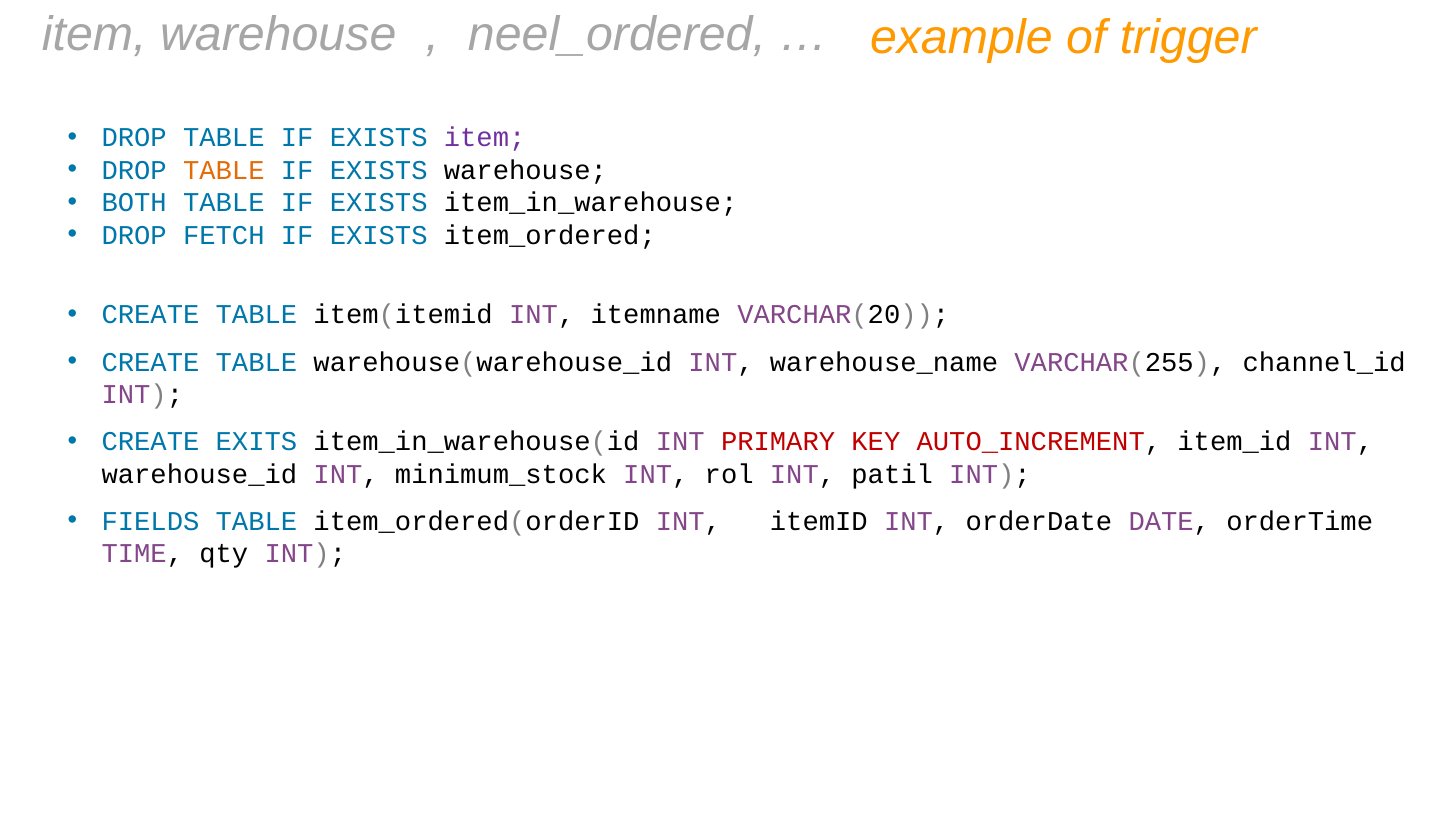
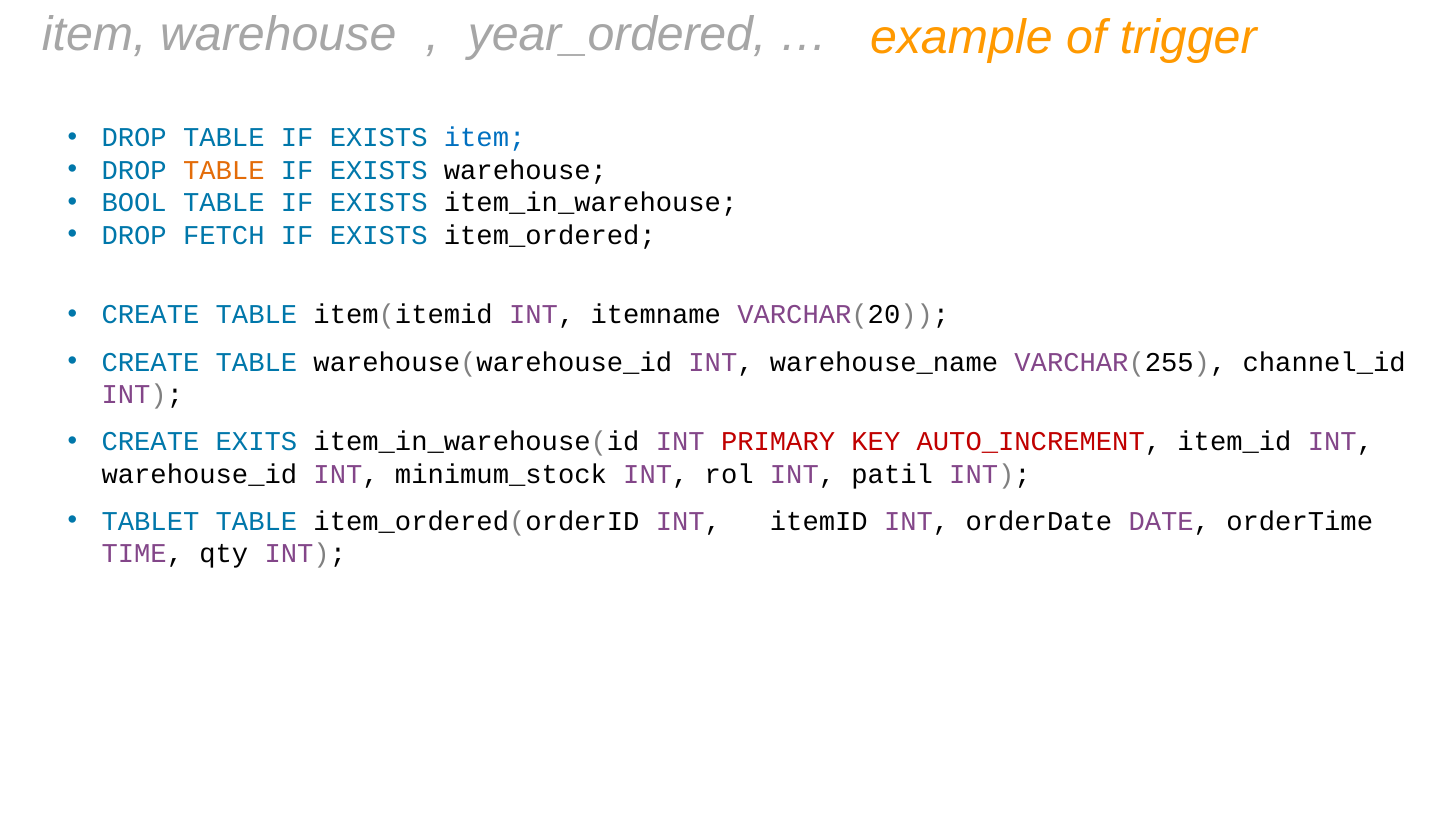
neel_ordered: neel_ordered -> year_ordered
item at (485, 138) colour: purple -> blue
BOTH: BOTH -> BOOL
FIELDS: FIELDS -> TABLET
